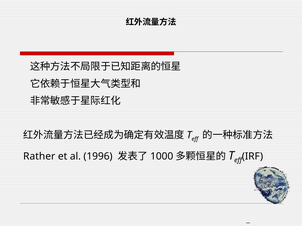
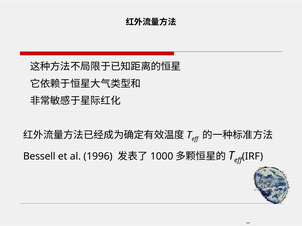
Rather: Rather -> Bessell
